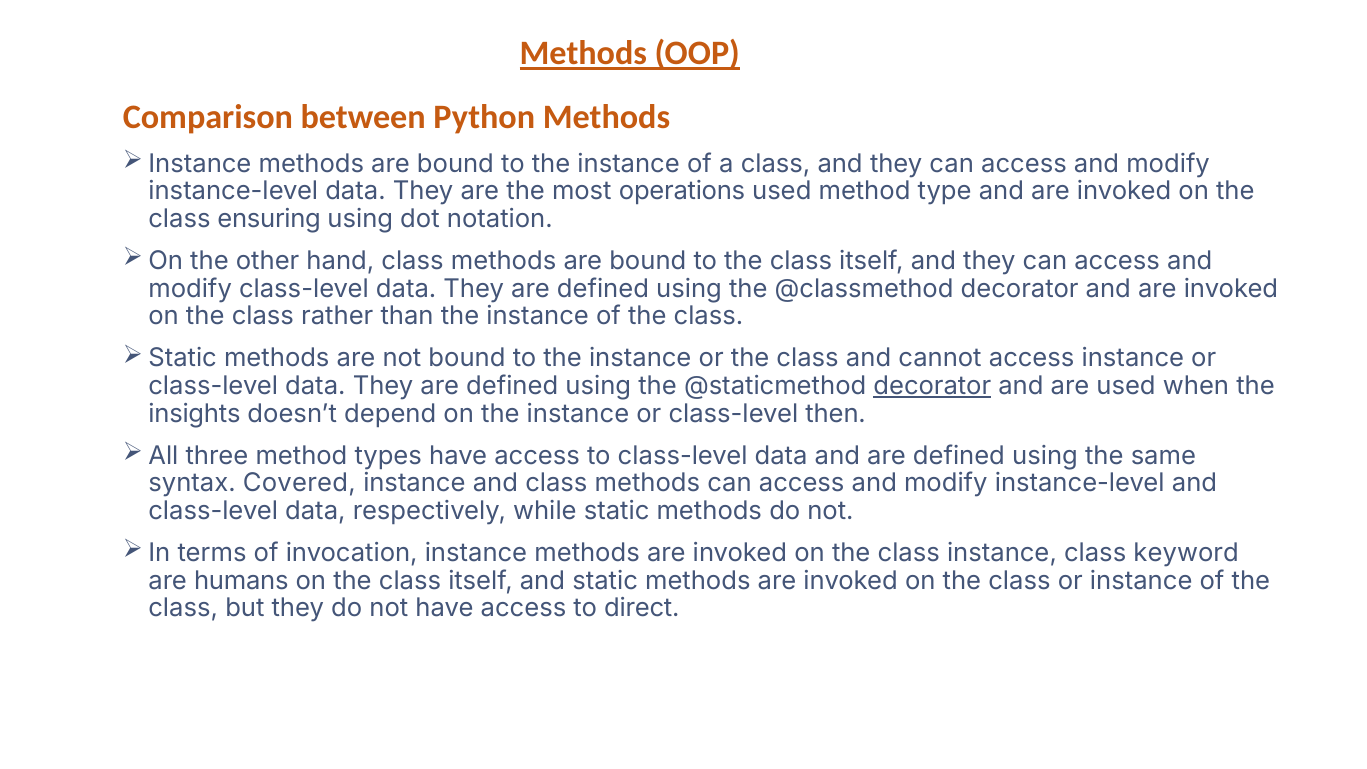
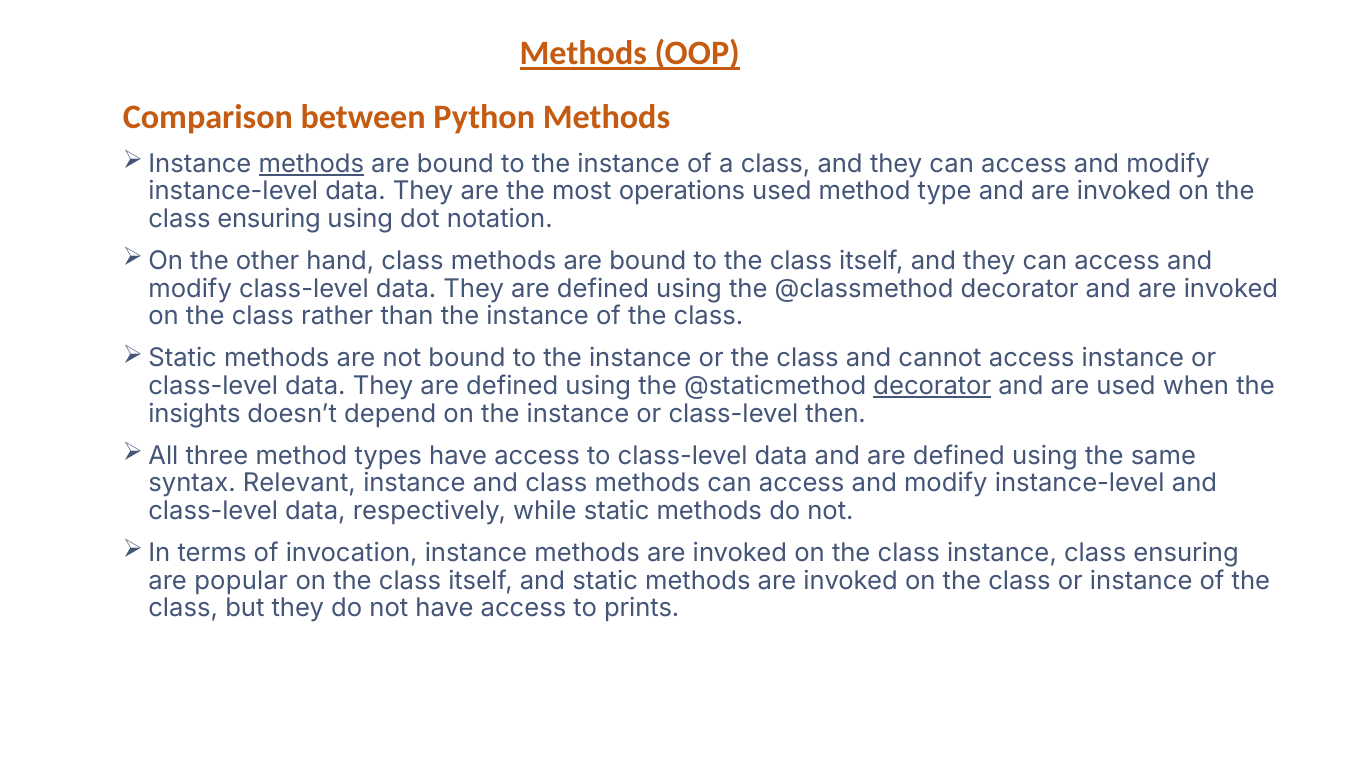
methods at (311, 164) underline: none -> present
Covered: Covered -> Relevant
instance class keyword: keyword -> ensuring
humans: humans -> popular
direct: direct -> prints
